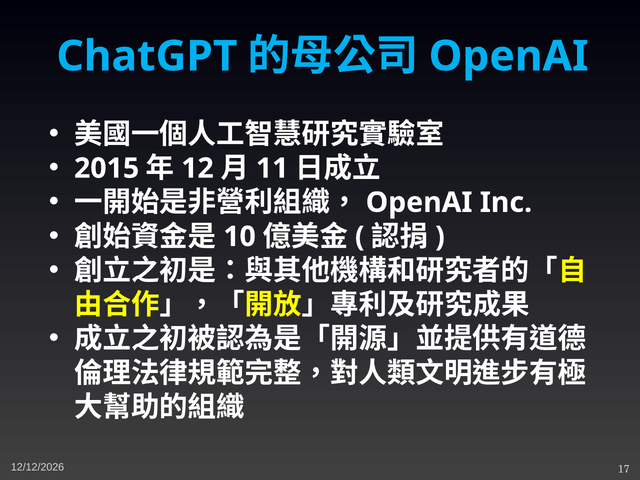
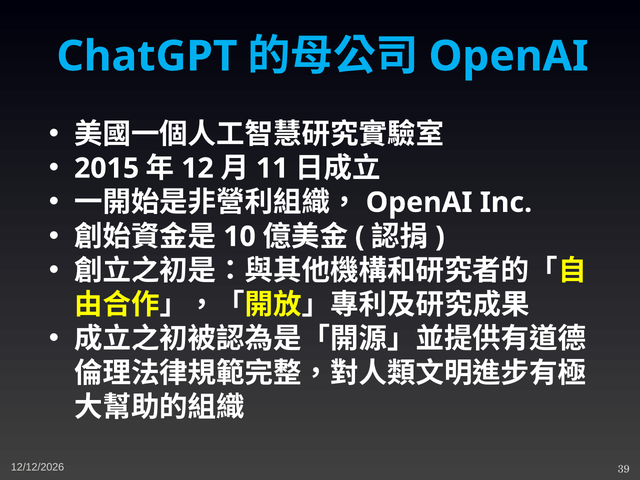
17: 17 -> 39
